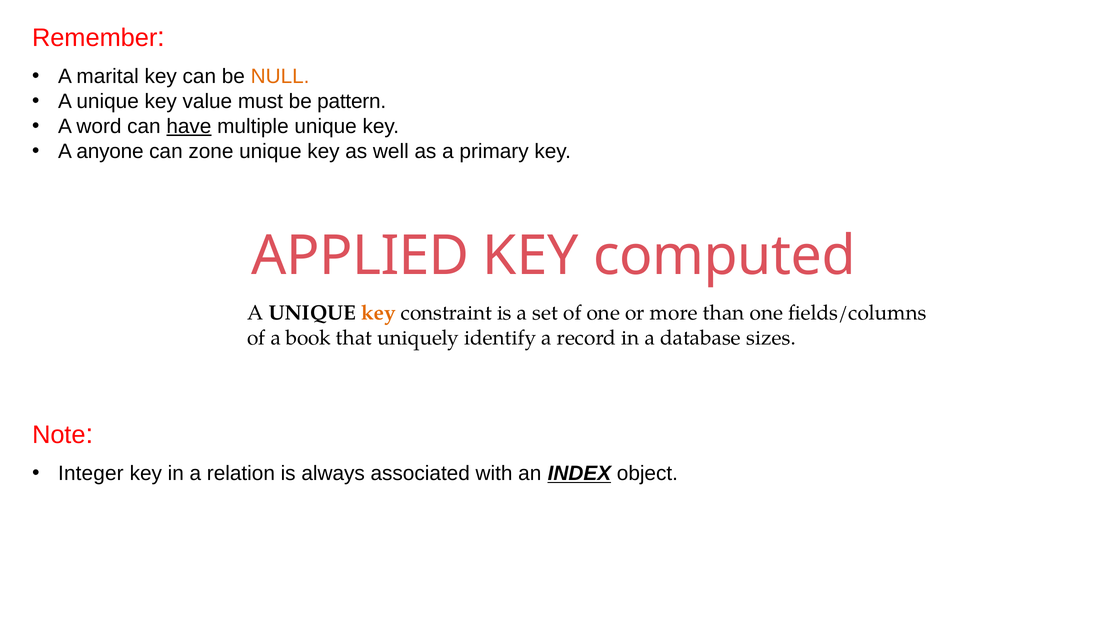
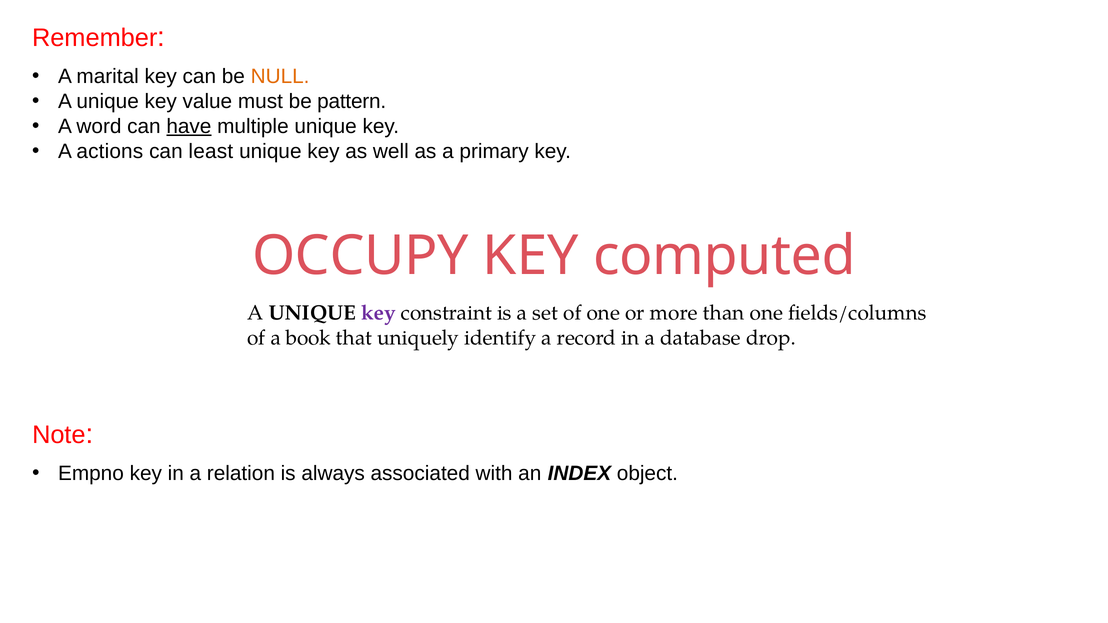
anyone: anyone -> actions
zone: zone -> least
APPLIED: APPLIED -> OCCUPY
key at (378, 313) colour: orange -> purple
sizes: sizes -> drop
Integer: Integer -> Empno
INDEX underline: present -> none
